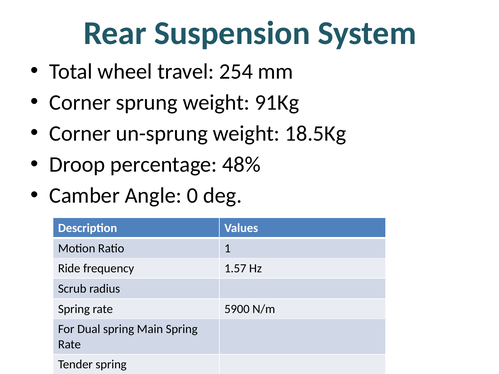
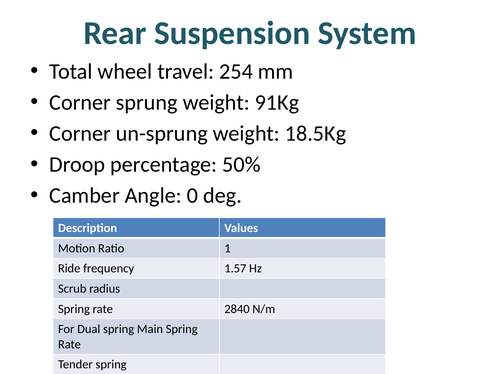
48%: 48% -> 50%
5900: 5900 -> 2840
